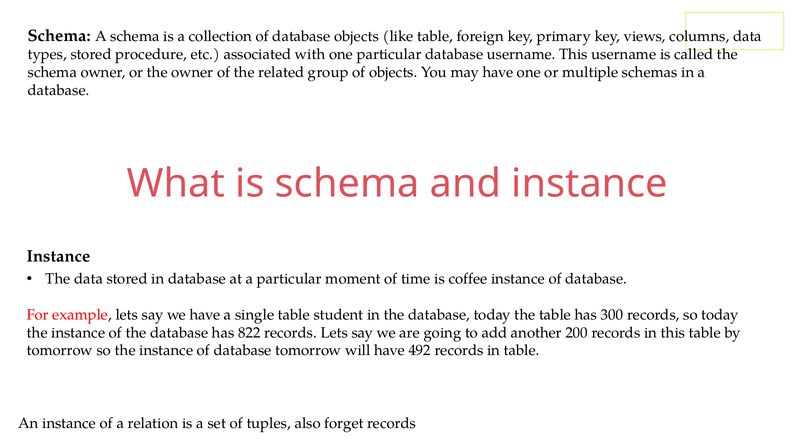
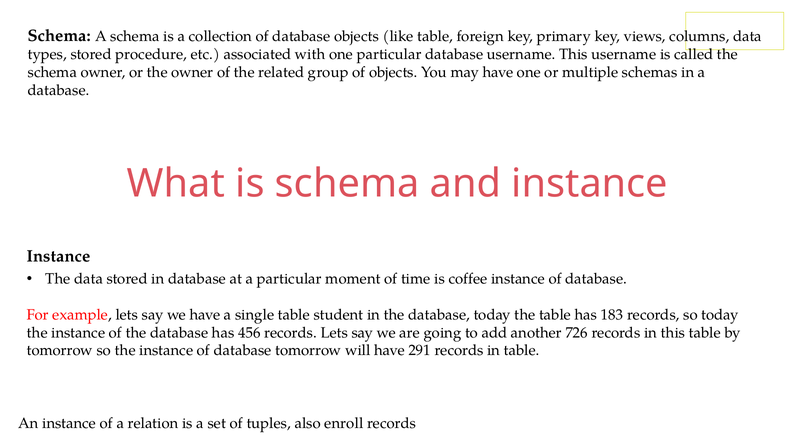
300: 300 -> 183
822: 822 -> 456
200: 200 -> 726
492: 492 -> 291
forget: forget -> enroll
